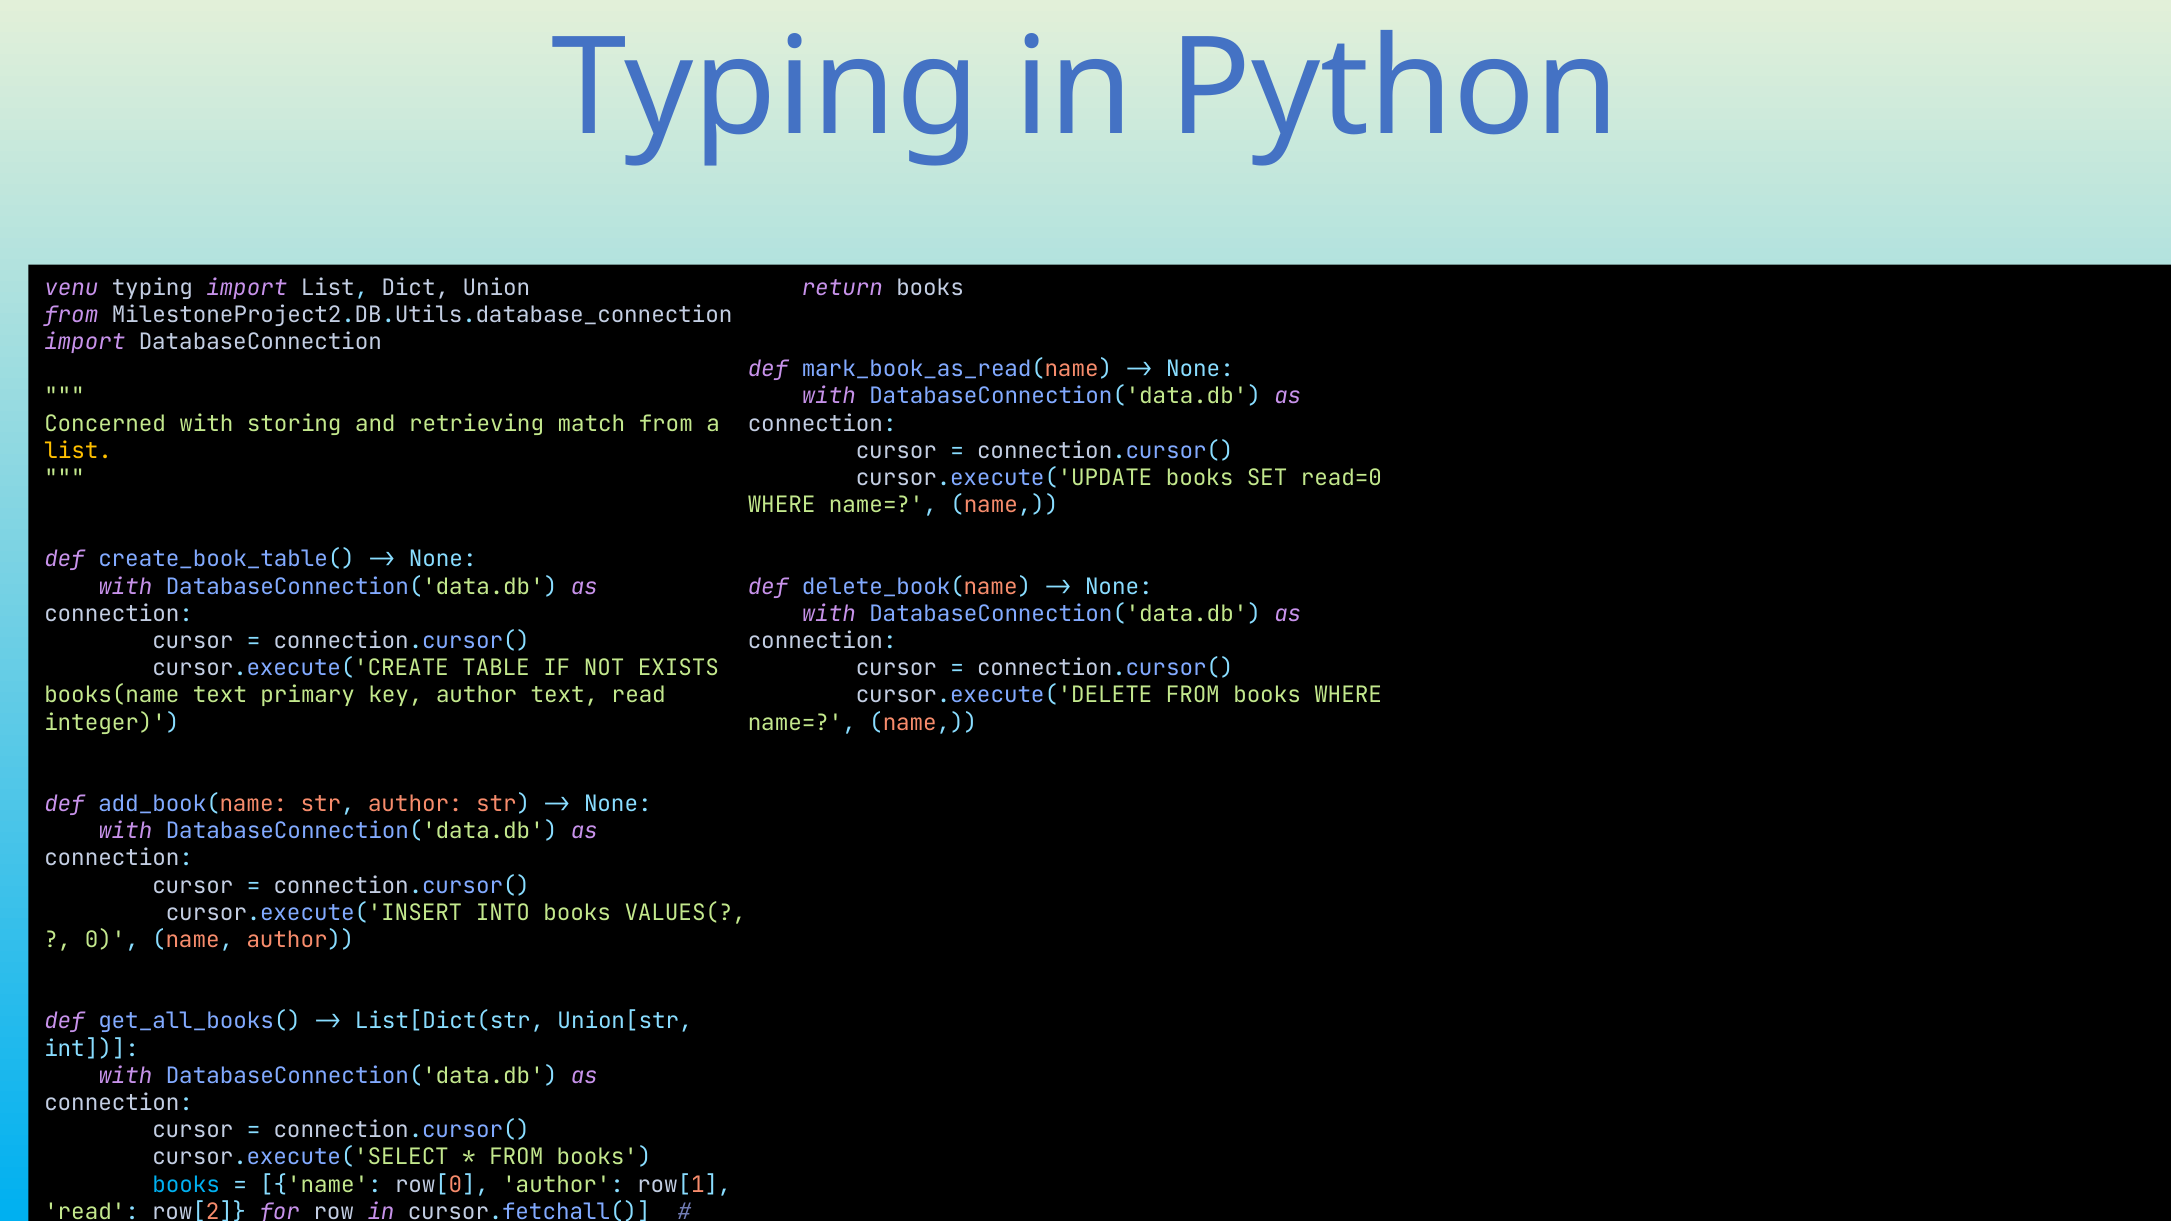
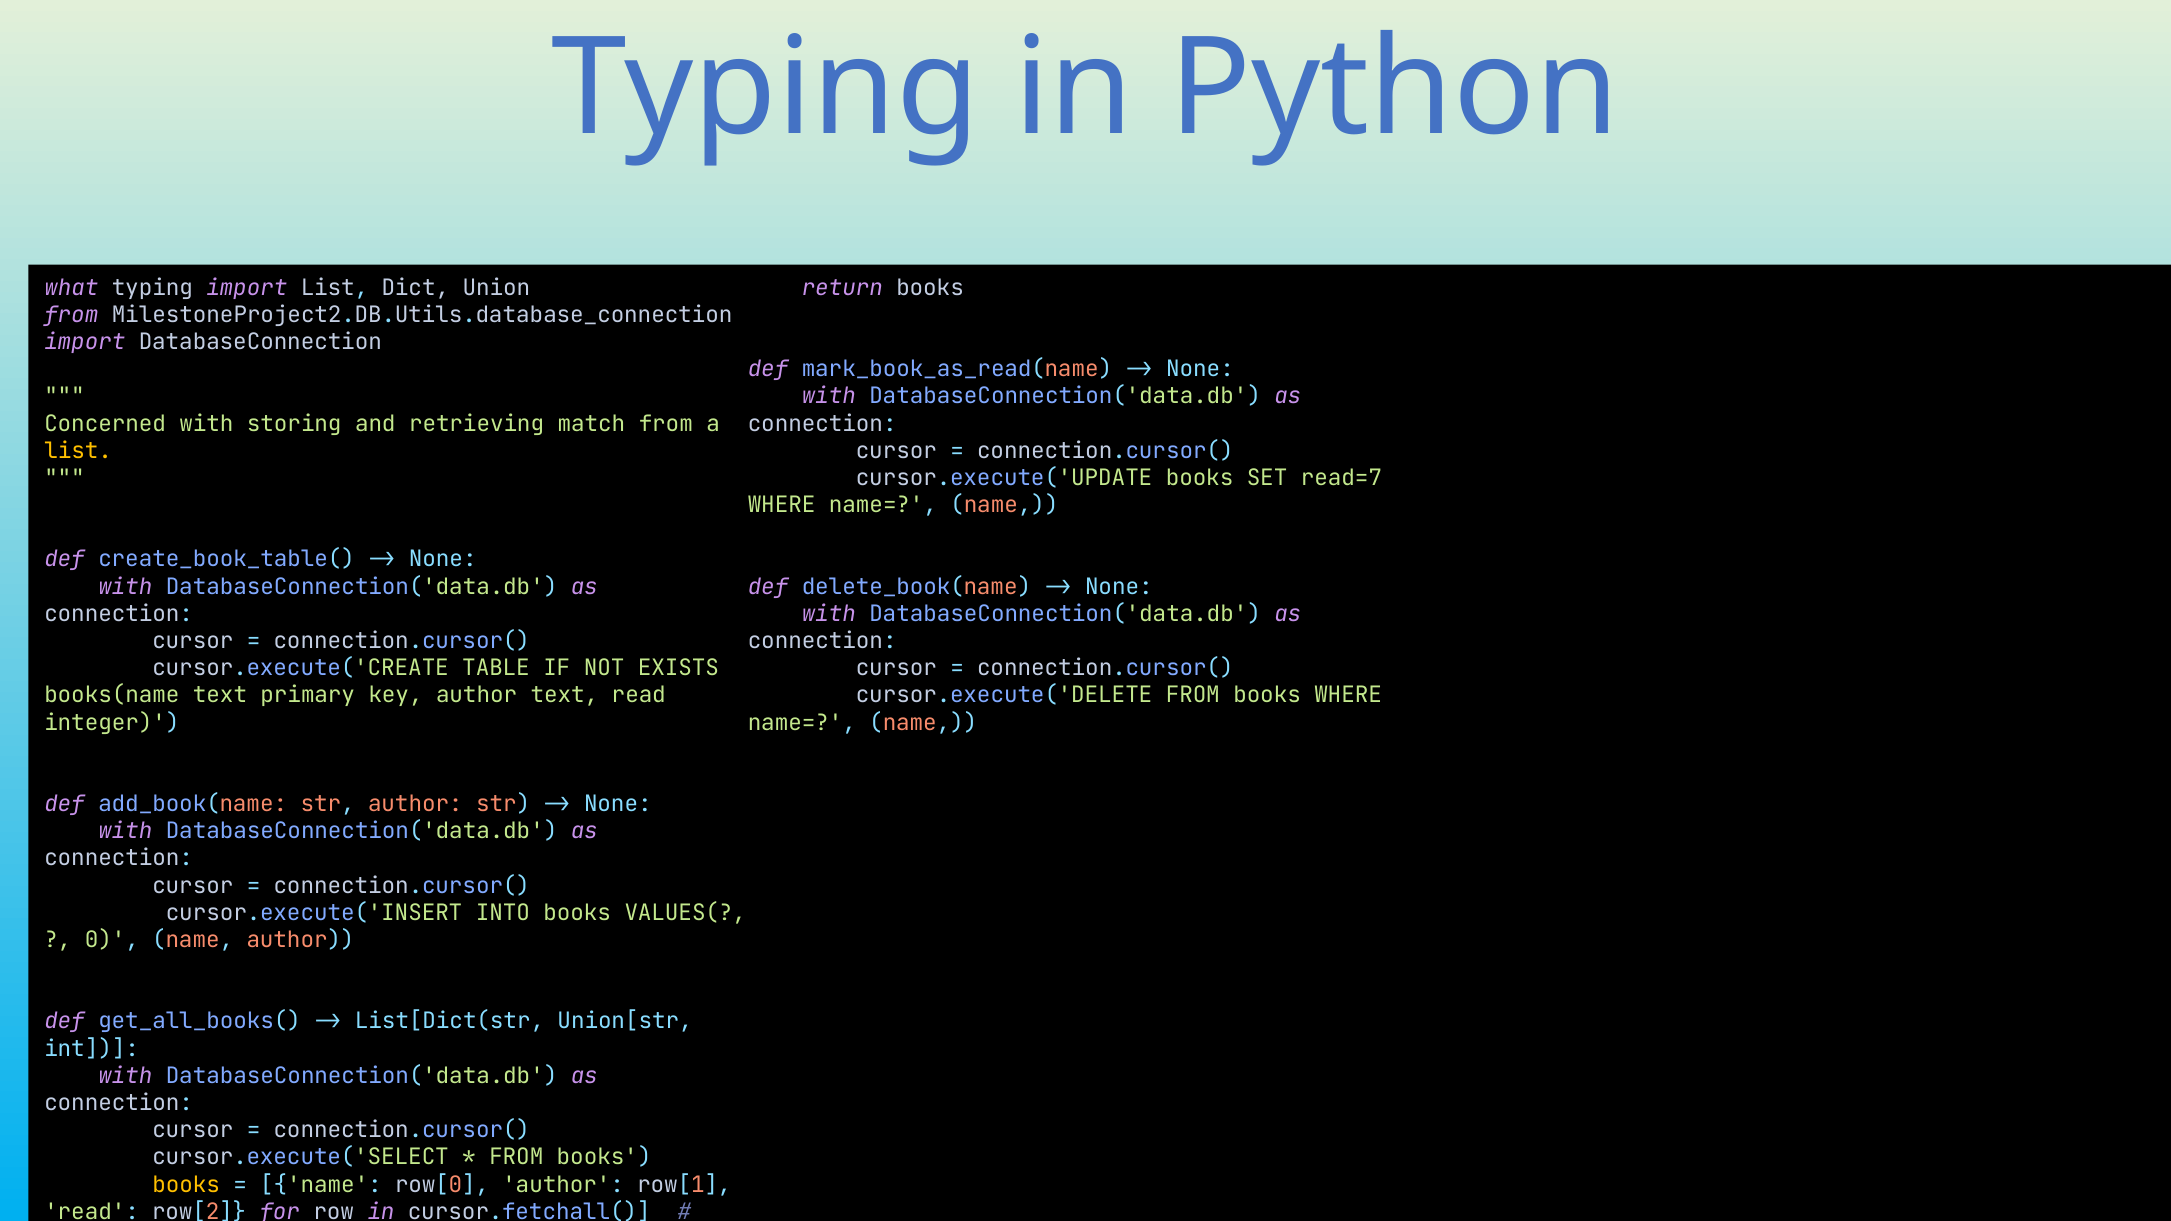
venu: venu -> what
read=0: read=0 -> read=7
books at (186, 1185) colour: light blue -> yellow
